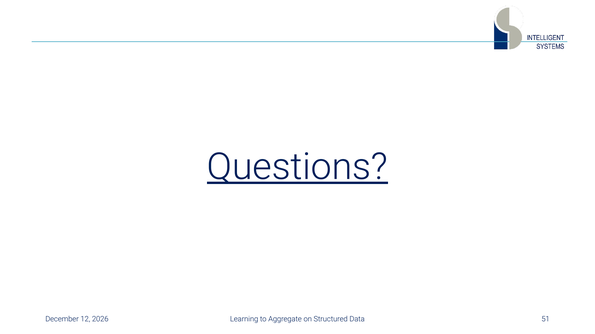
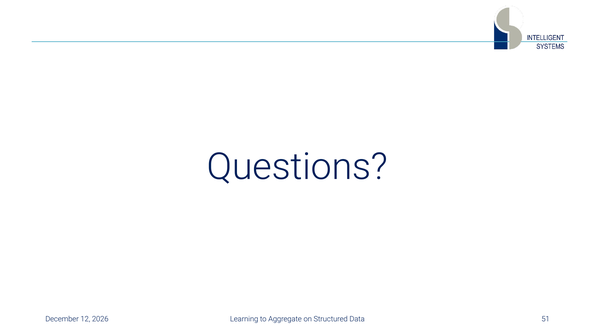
Questions underline: present -> none
